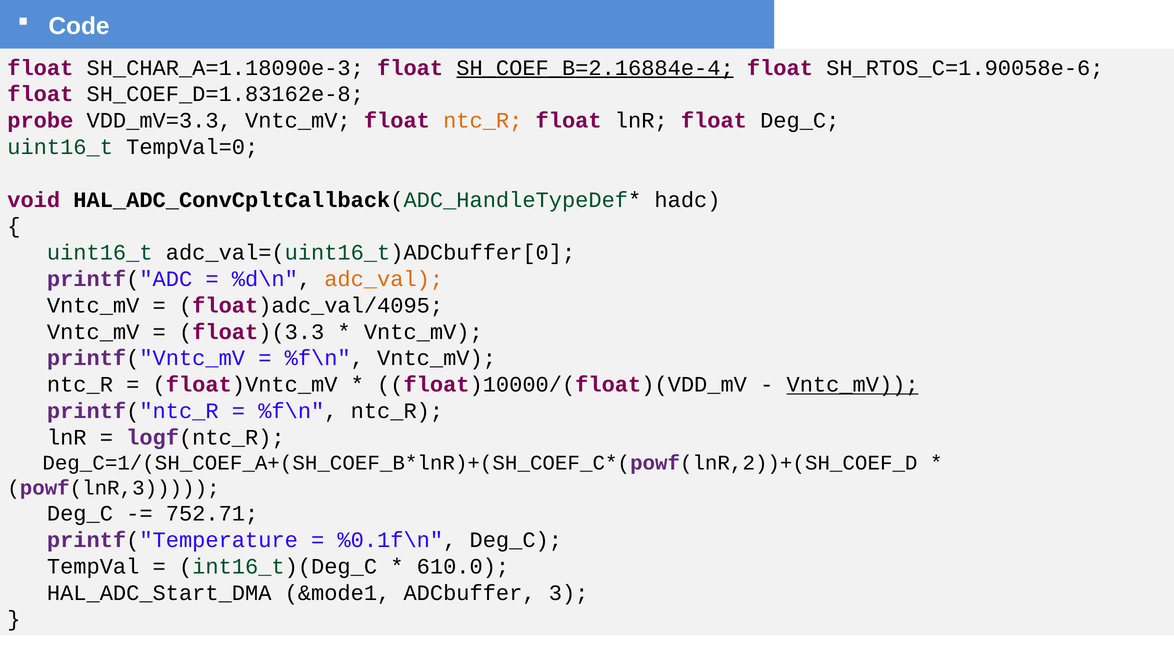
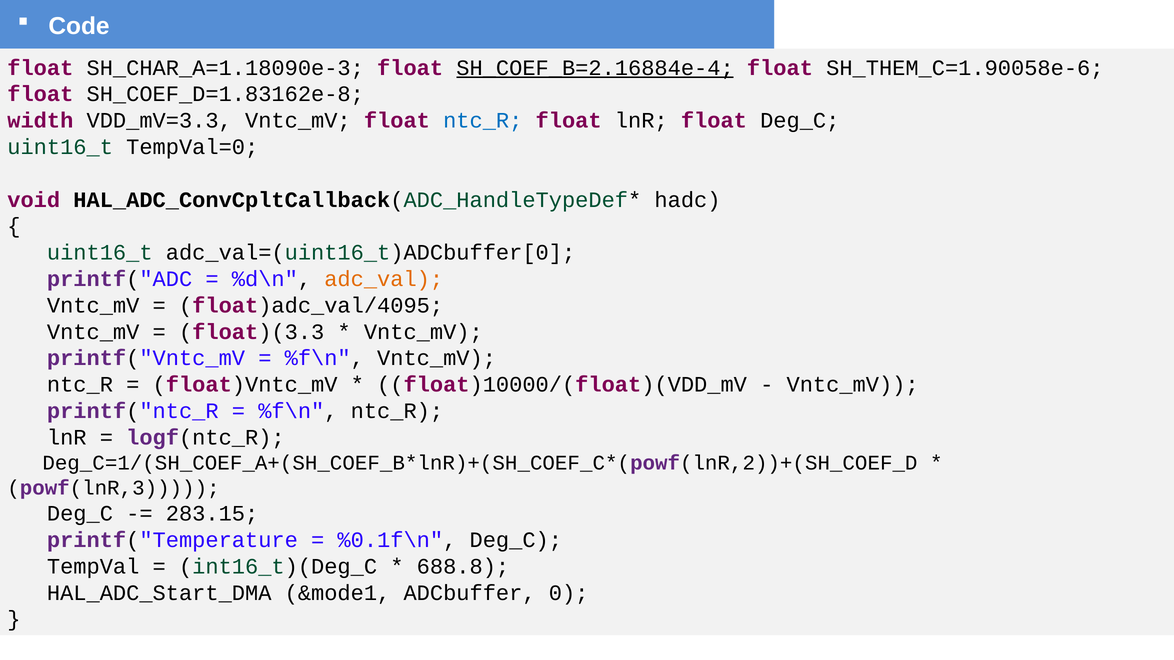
SH_RTOS_C=1.90058e-6: SH_RTOS_C=1.90058e-6 -> SH_THEM_C=1.90058e-6
probe: probe -> width
ntc_R at (483, 121) colour: orange -> blue
Vntc_mV at (853, 385) underline: present -> none
752.71: 752.71 -> 283.15
610.0: 610.0 -> 688.8
3: 3 -> 0
